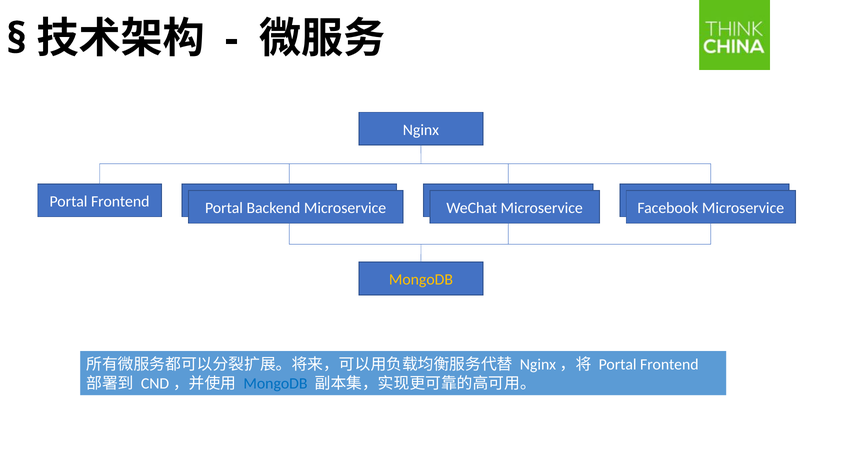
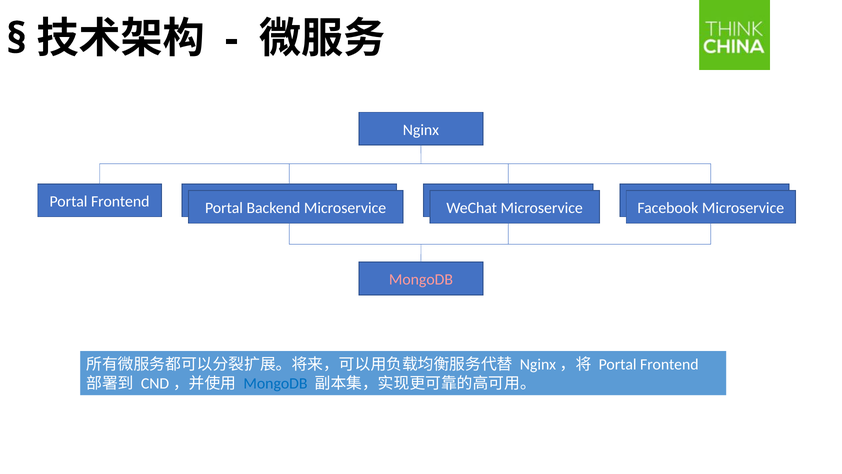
MongoDB at (421, 279) colour: yellow -> pink
